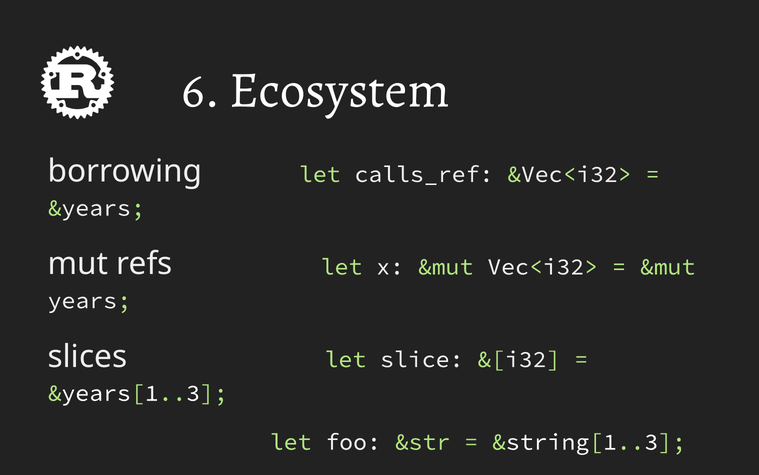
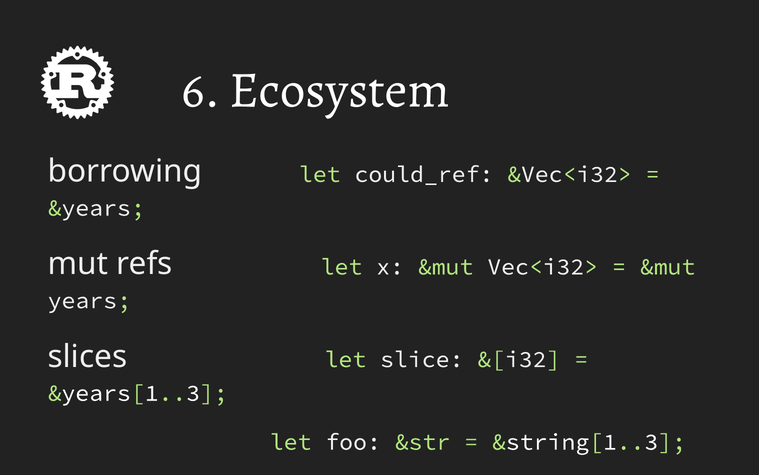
calls_ref: calls_ref -> could_ref
